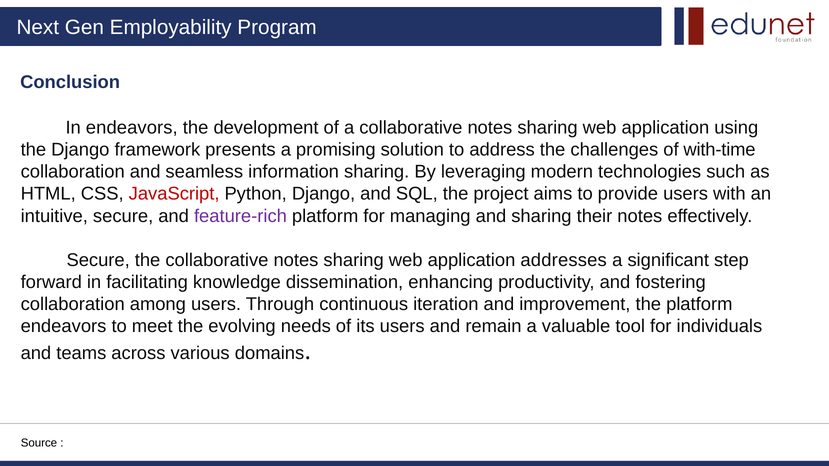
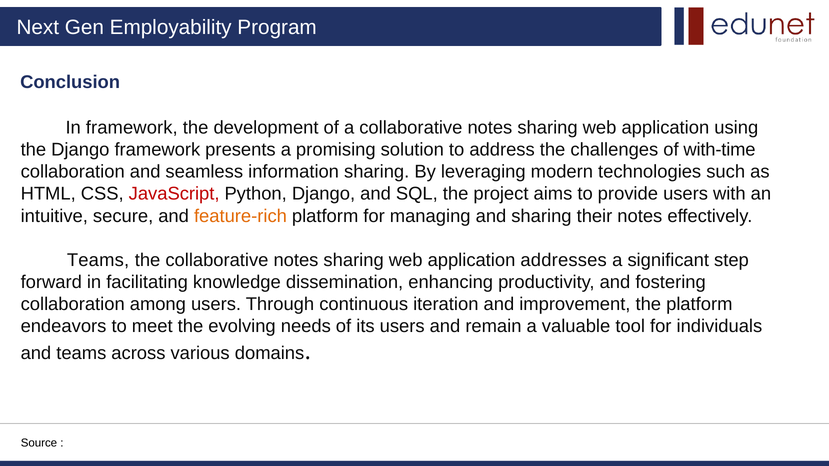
In endeavors: endeavors -> framework
feature-rich colour: purple -> orange
Secure at (98, 260): Secure -> Teams
